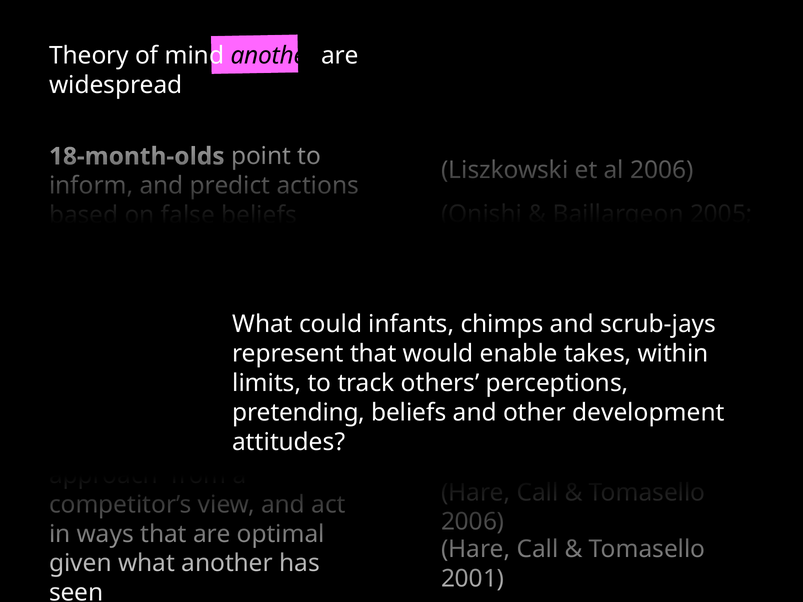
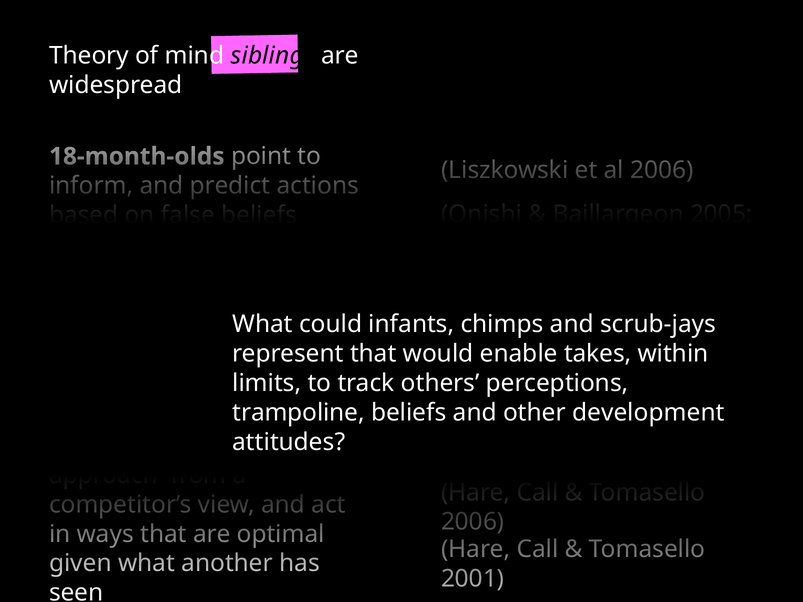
mind another: another -> siblings
pretending: pretending -> trampoline
